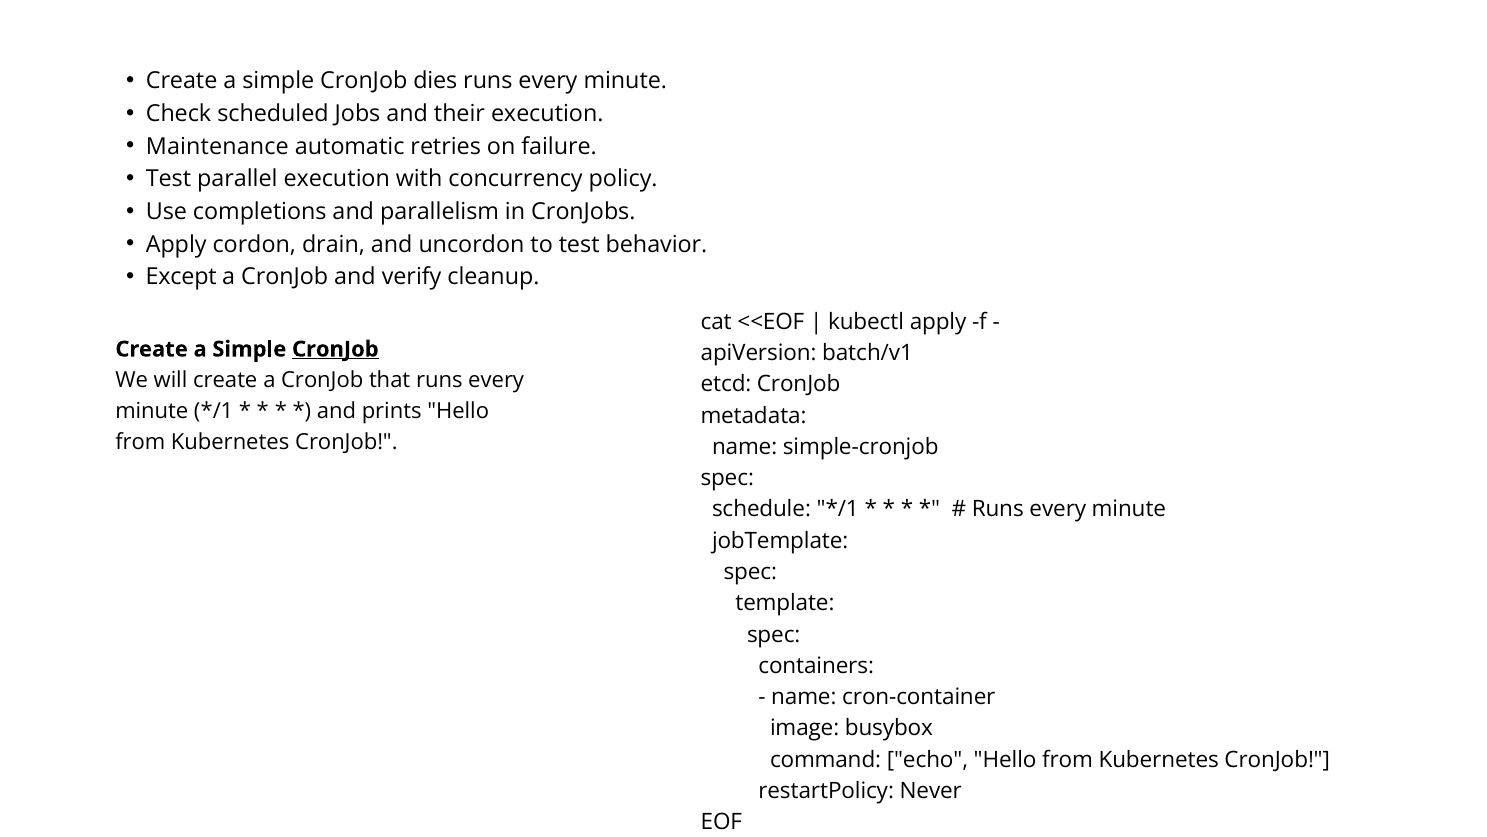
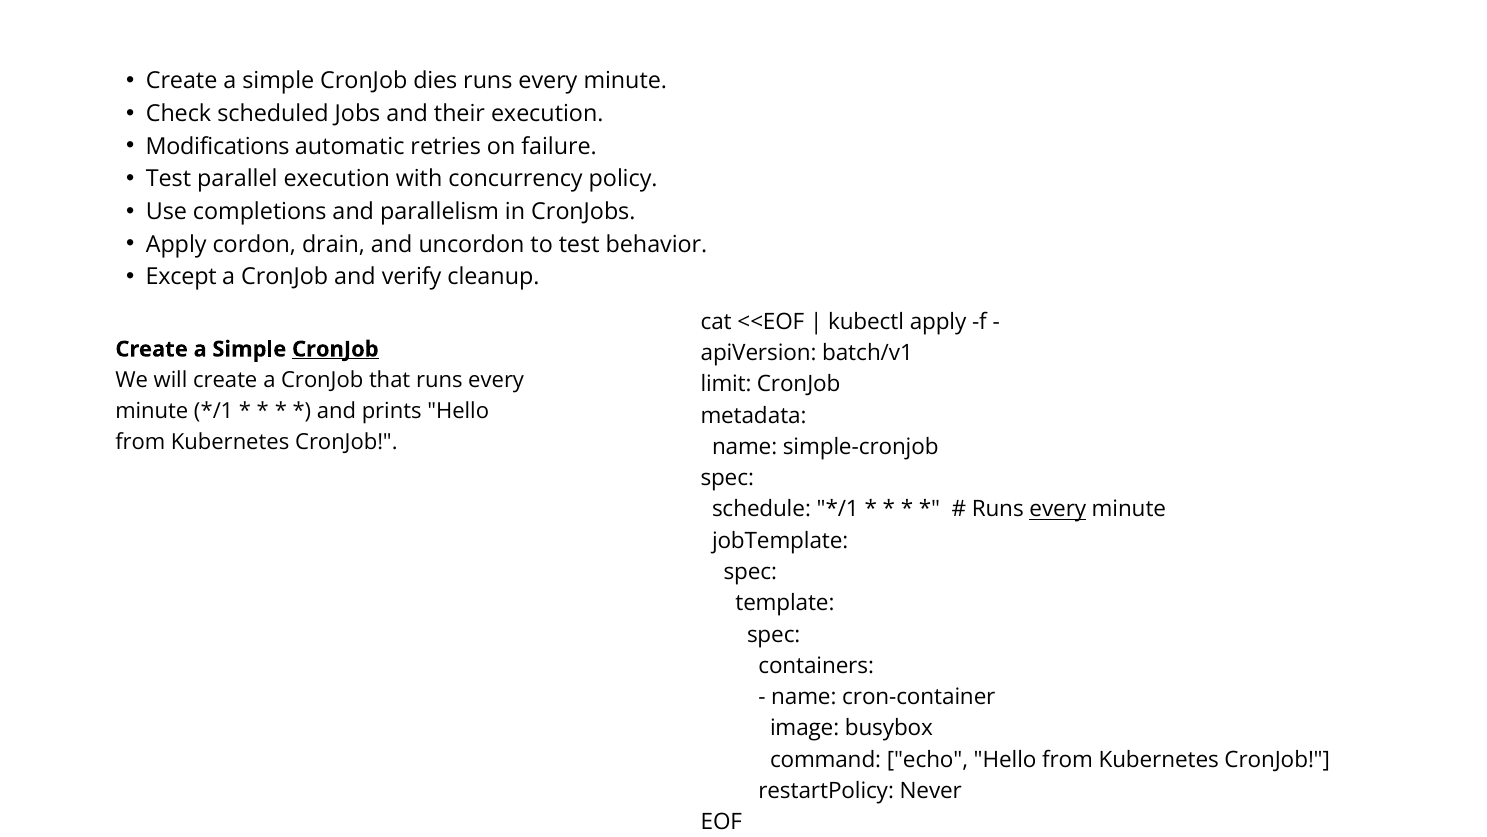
Maintenance: Maintenance -> Modifications
etcd: etcd -> limit
every at (1058, 509) underline: none -> present
